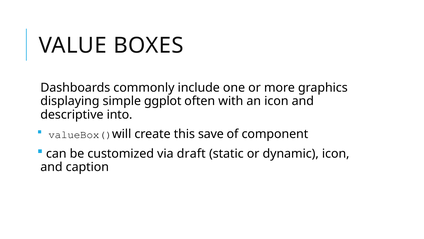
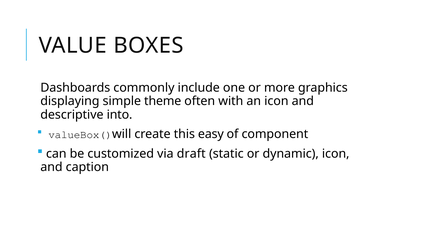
ggplot: ggplot -> theme
save: save -> easy
